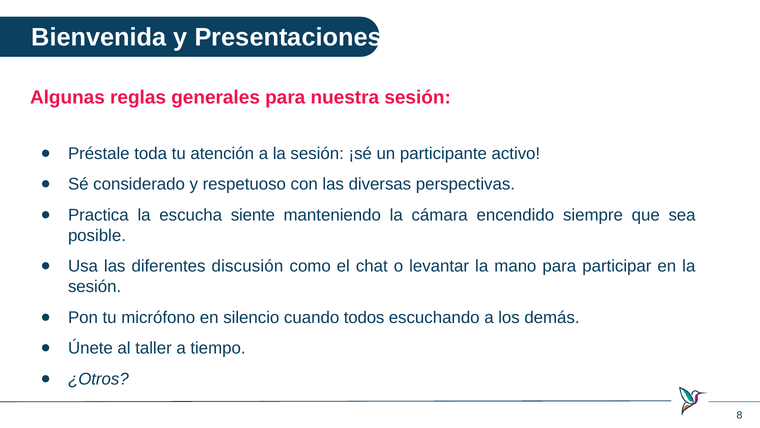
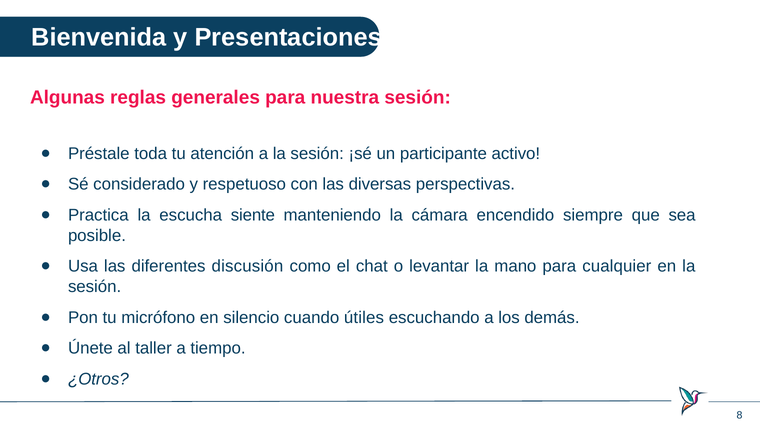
participar: participar -> cualquier
todos: todos -> útiles
